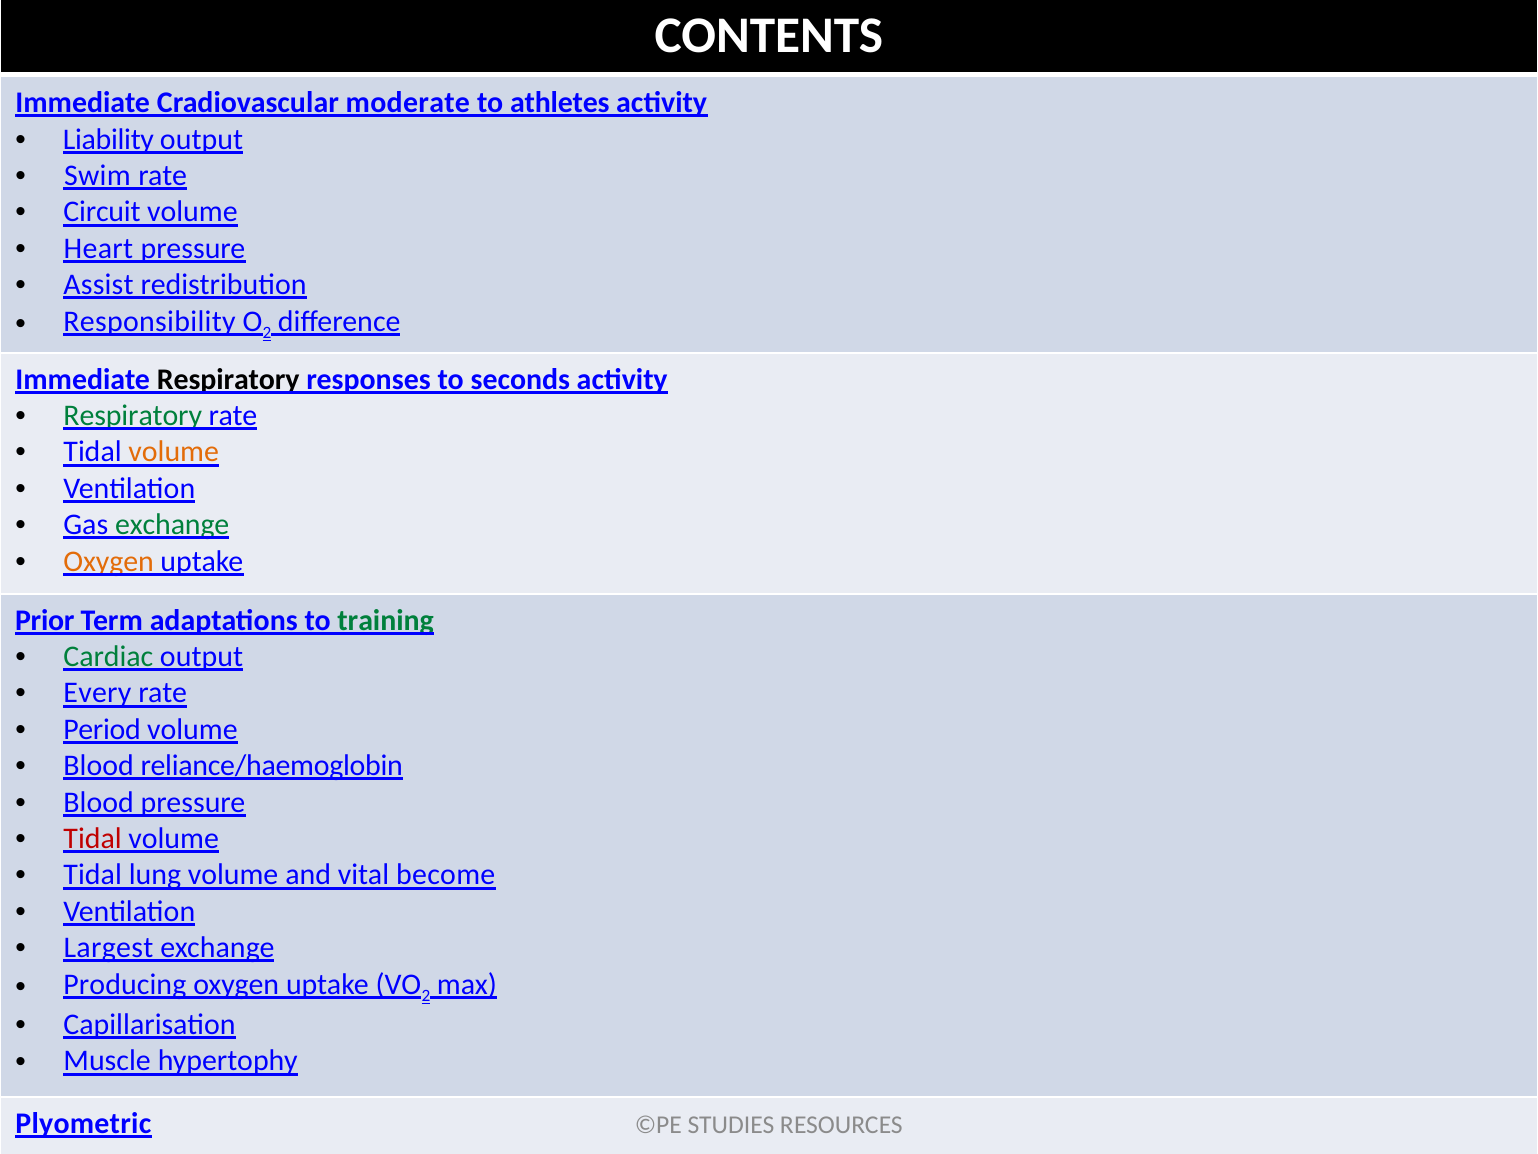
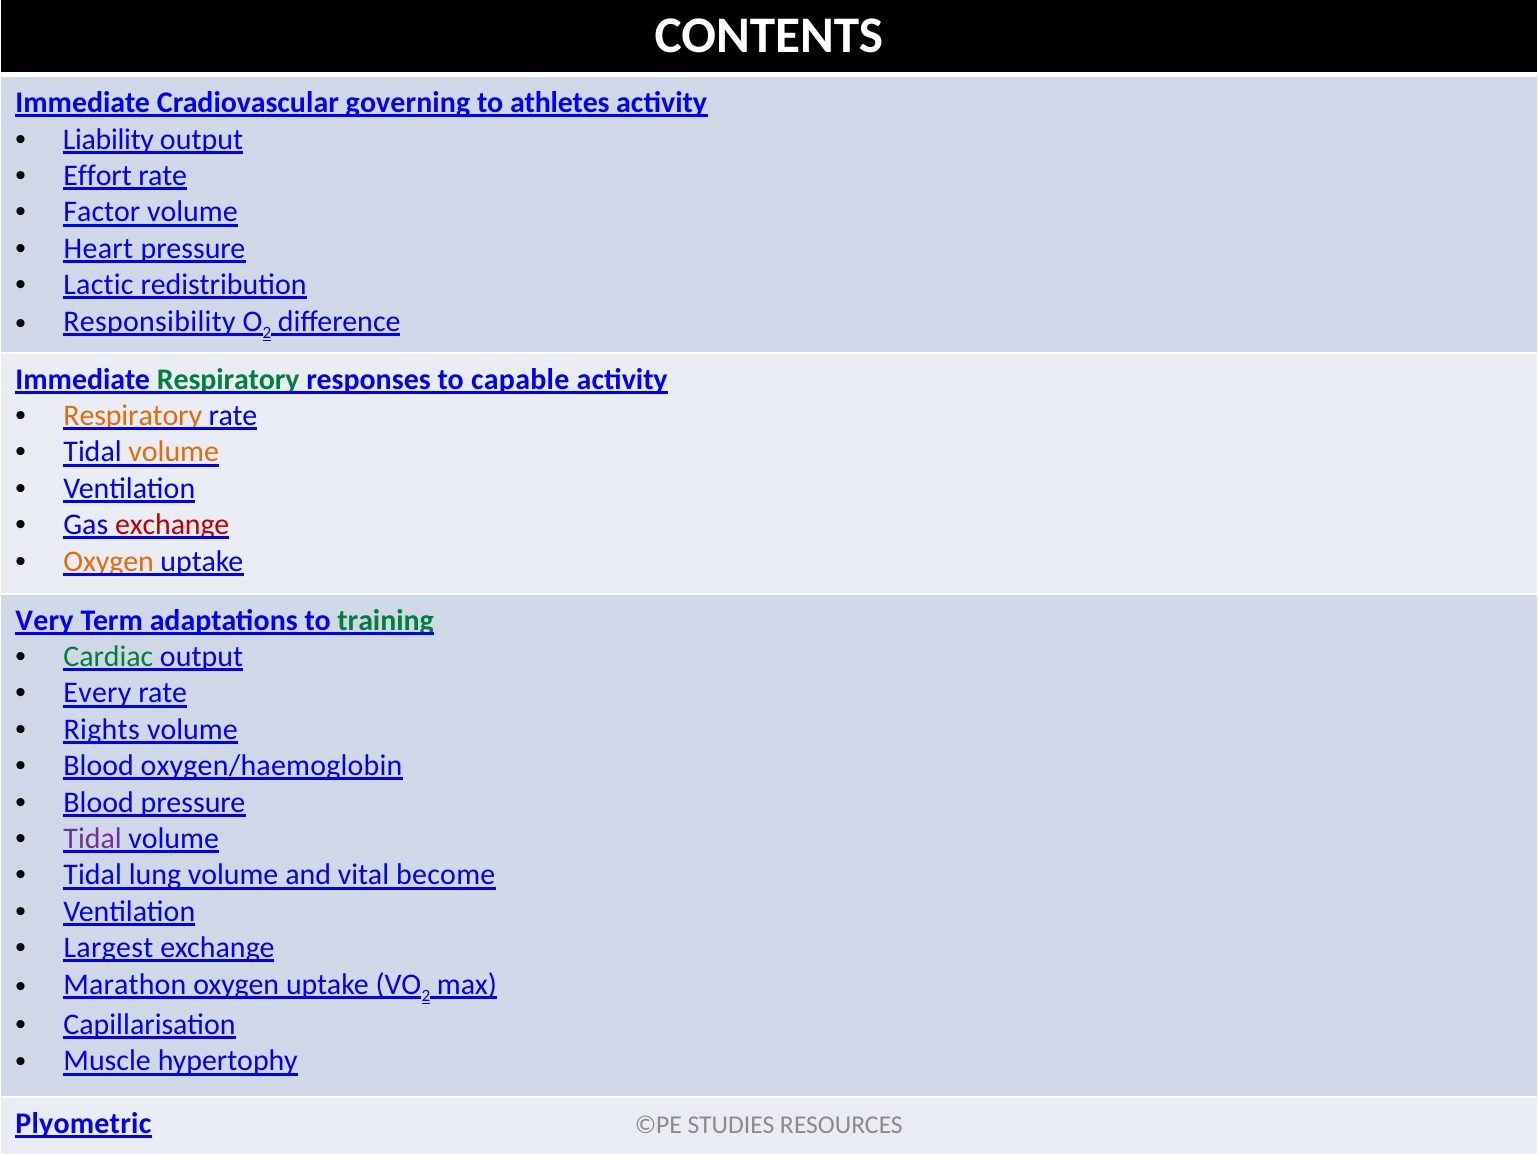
moderate: moderate -> governing
Swim: Swim -> Effort
Circuit: Circuit -> Factor
Assist: Assist -> Lactic
Respiratory at (228, 379) colour: black -> green
seconds: seconds -> capable
Respiratory at (133, 415) colour: green -> orange
exchange at (172, 525) colour: green -> red
Prior: Prior -> Very
Period: Period -> Rights
reliance/haemoglobin: reliance/haemoglobin -> oxygen/haemoglobin
Tidal at (93, 838) colour: red -> purple
Producing: Producing -> Marathon
